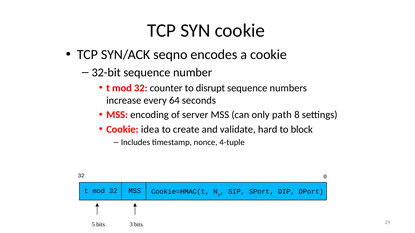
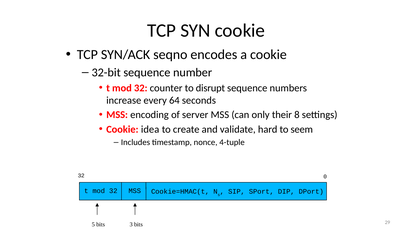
path: path -> their
block: block -> seem
